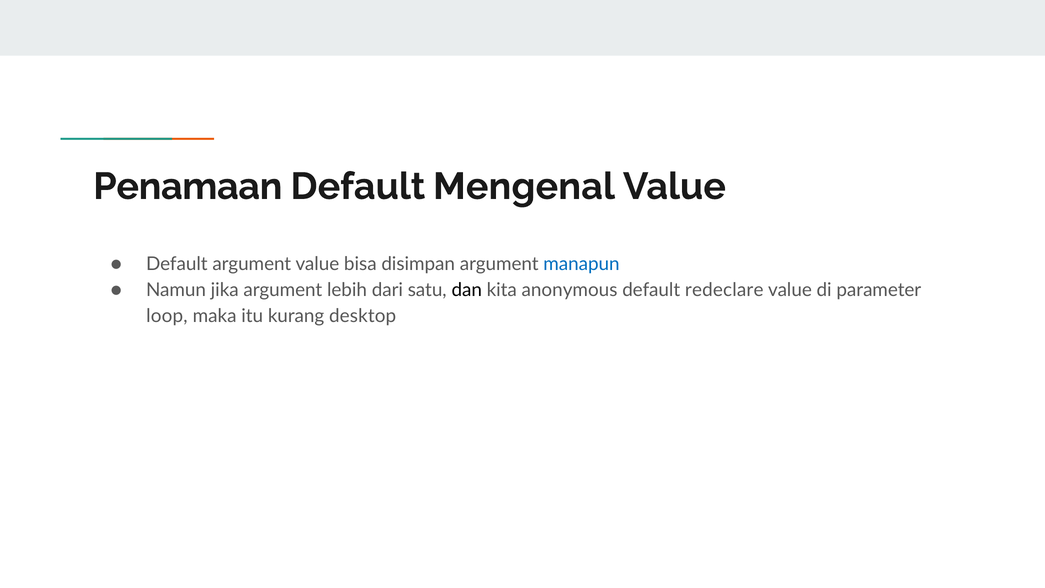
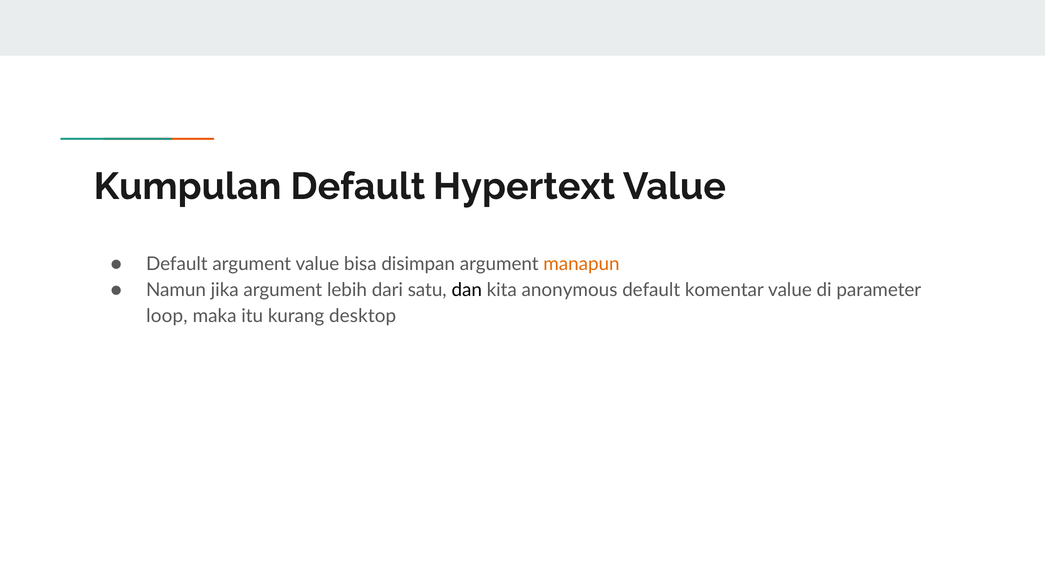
Penamaan: Penamaan -> Kumpulan
Mengenal: Mengenal -> Hypertext
manapun colour: blue -> orange
redeclare: redeclare -> komentar
